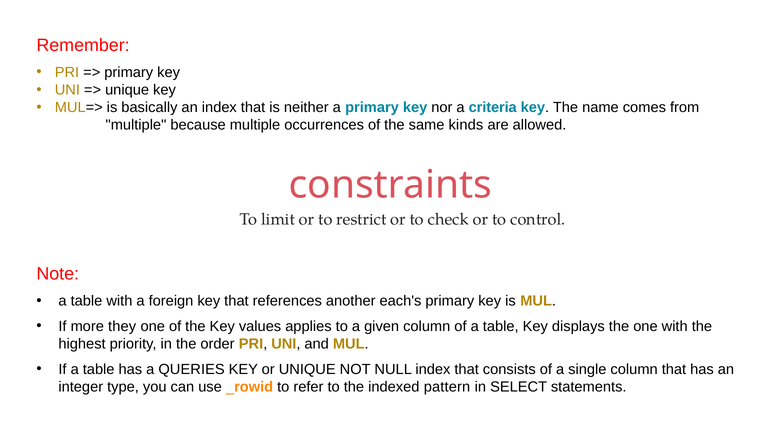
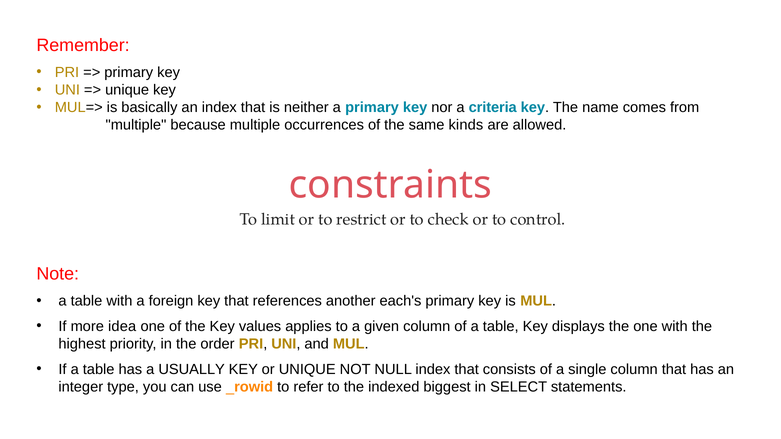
they: they -> idea
QUERIES: QUERIES -> USUALLY
pattern: pattern -> biggest
